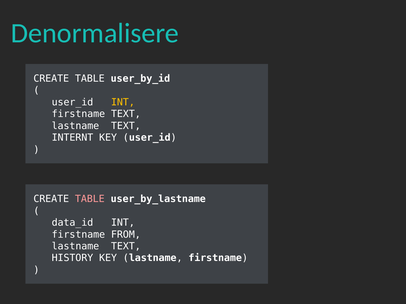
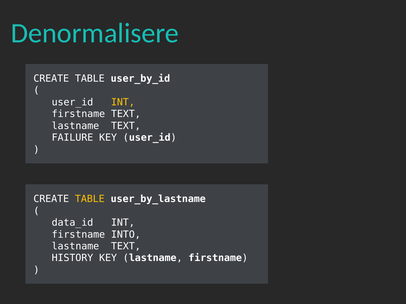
INTERNT: INTERNT -> FAILURE
TABLE at (90, 199) colour: pink -> yellow
FROM: FROM -> INTO
